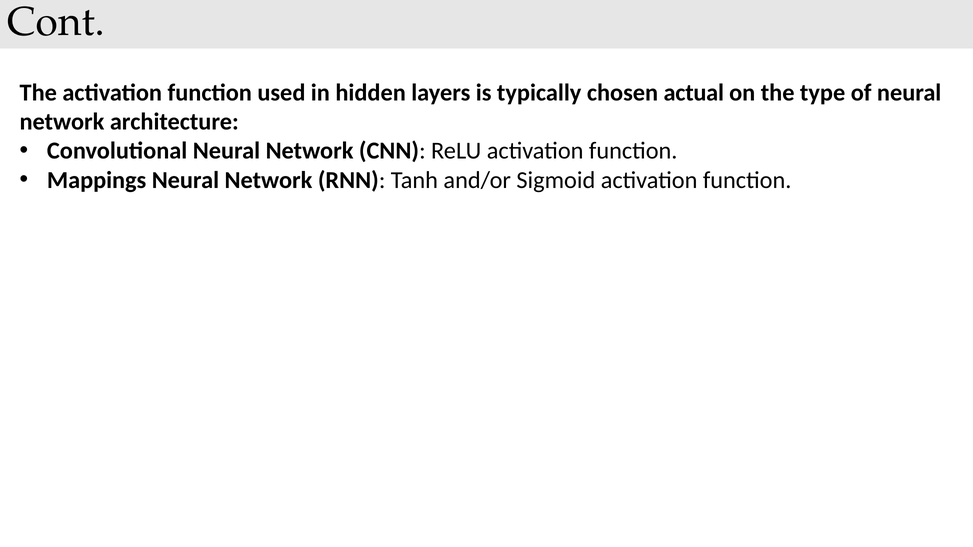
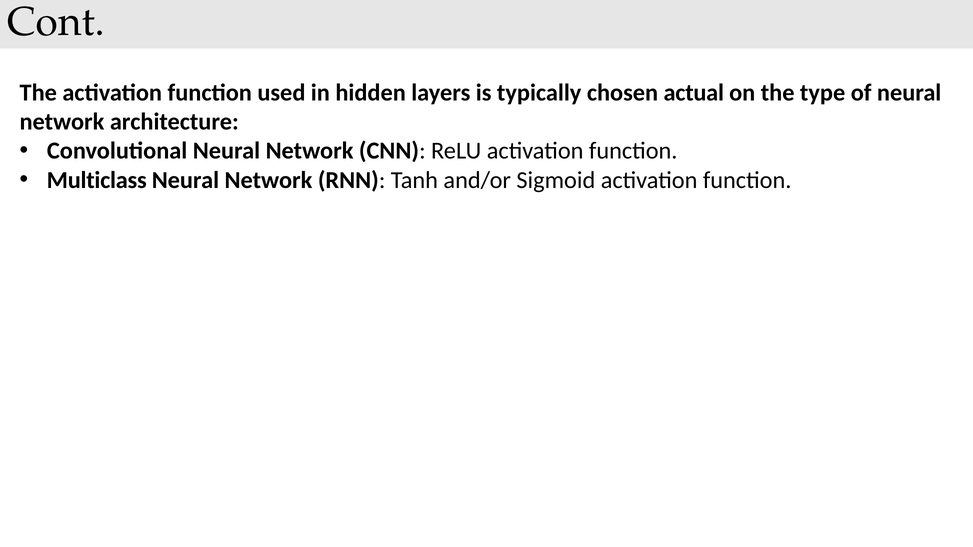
Mappings: Mappings -> Multiclass
